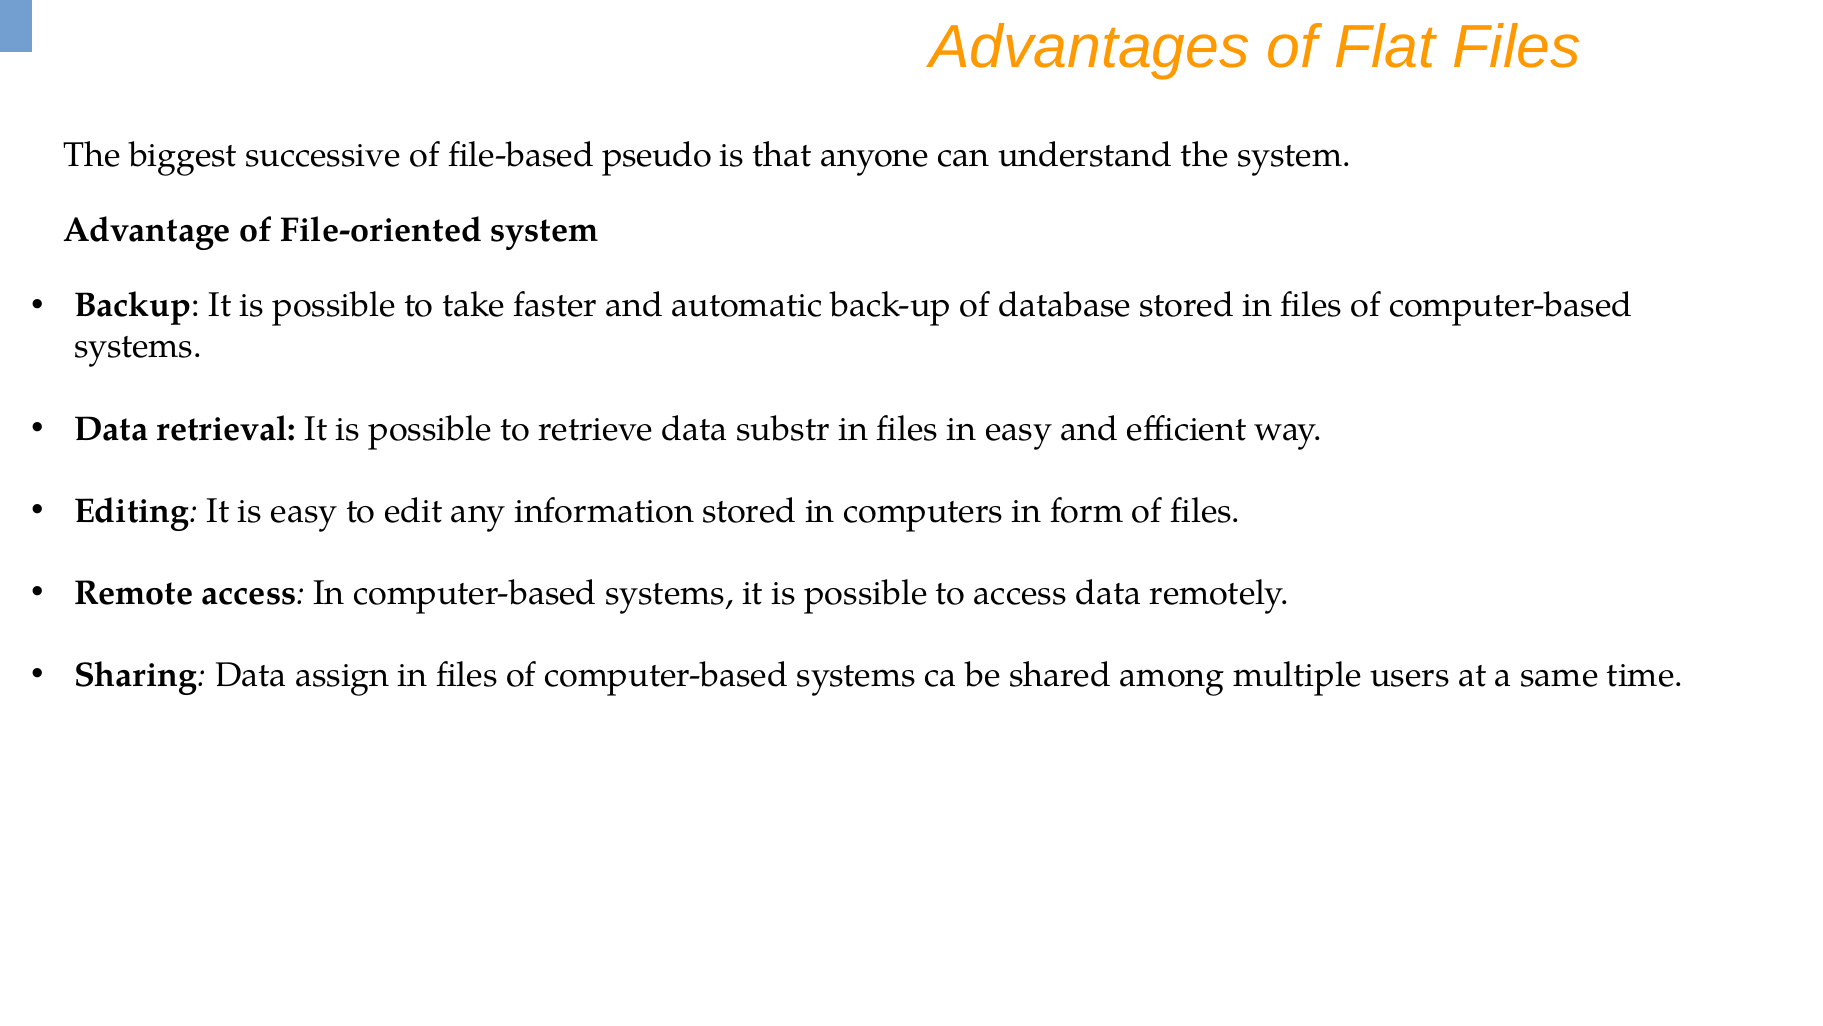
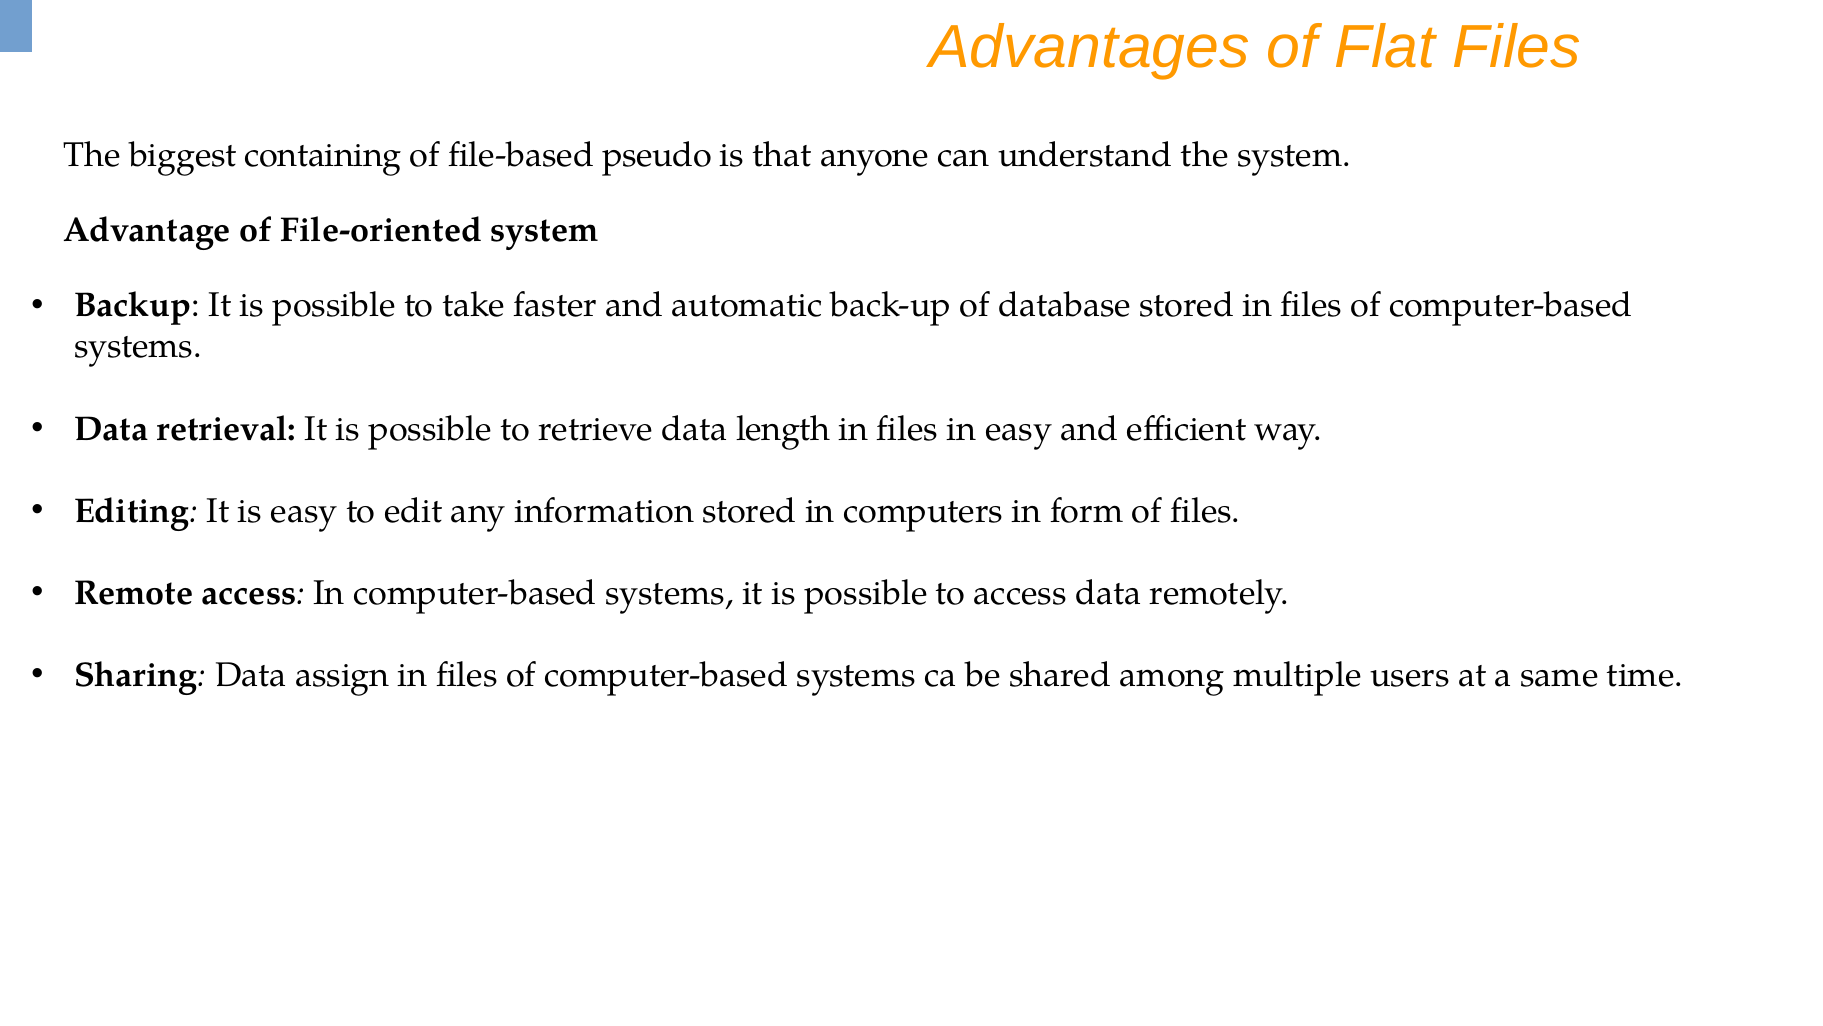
successive: successive -> containing
substr: substr -> length
